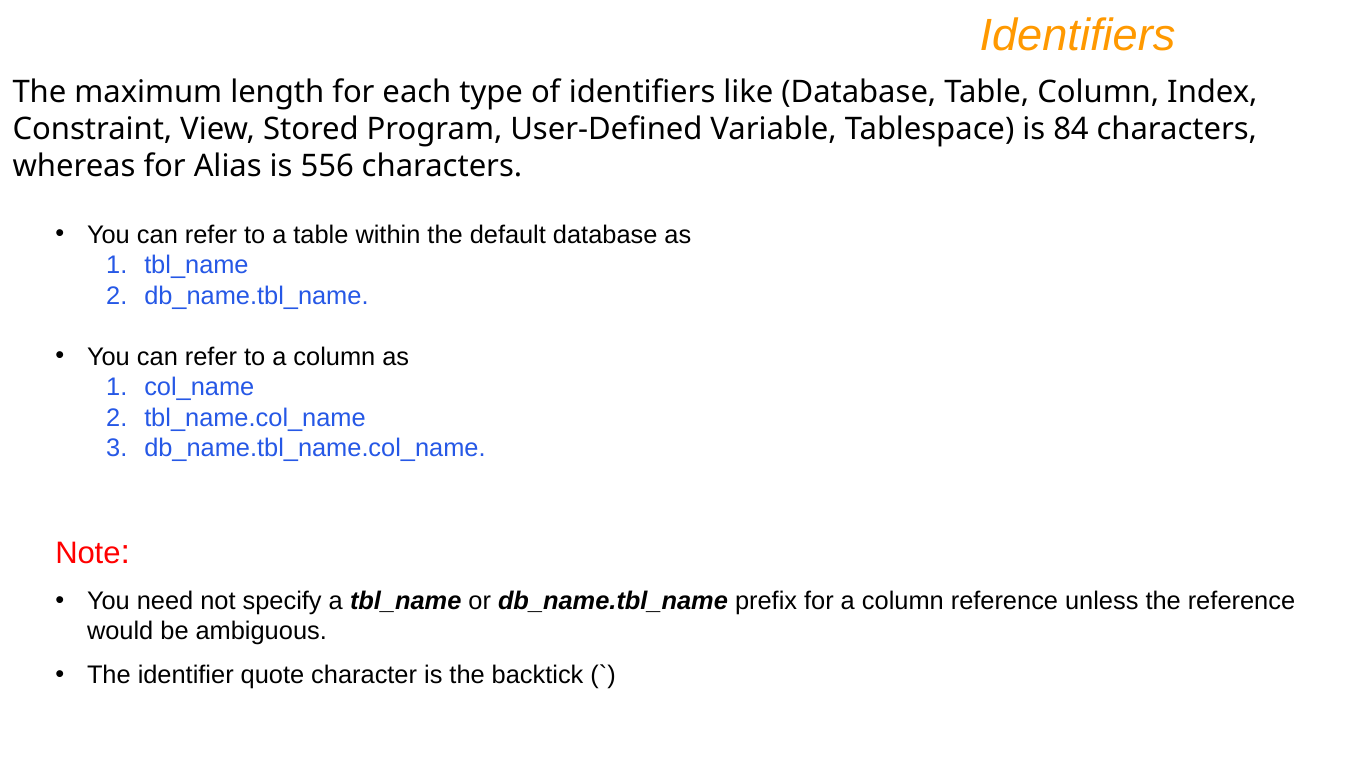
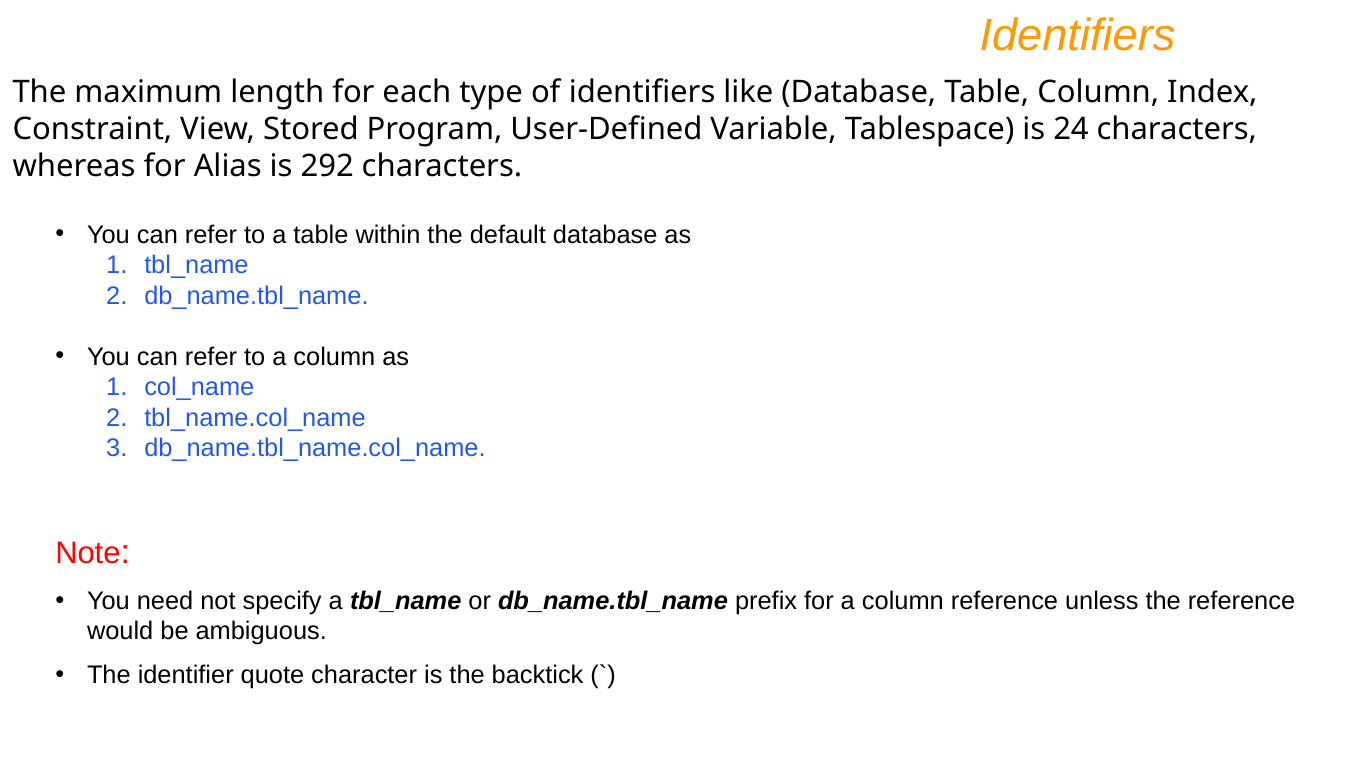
84: 84 -> 24
556: 556 -> 292
